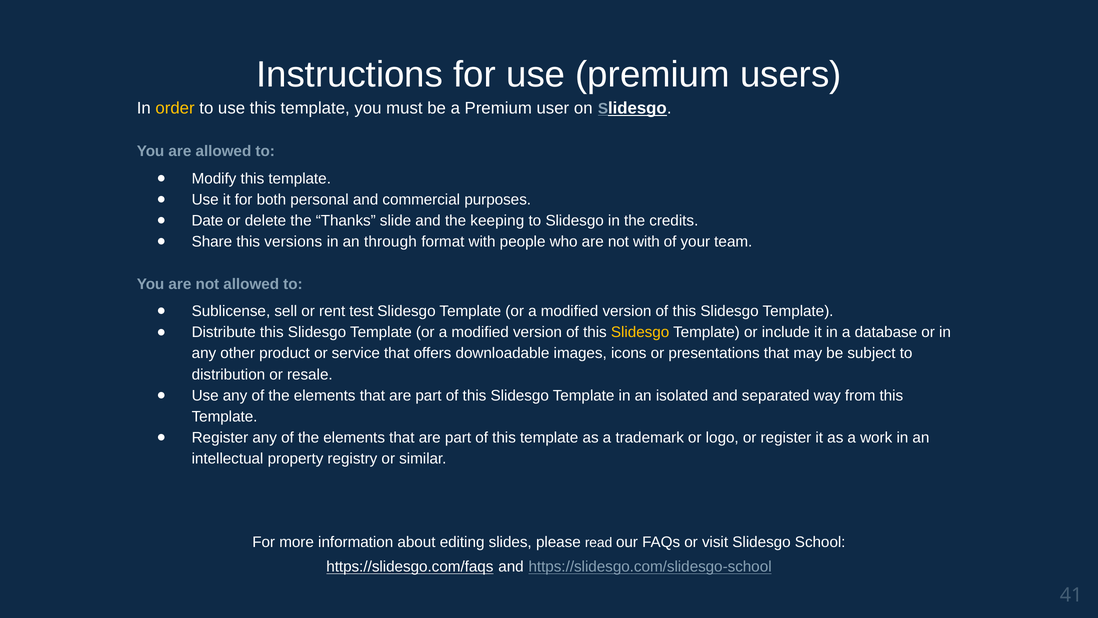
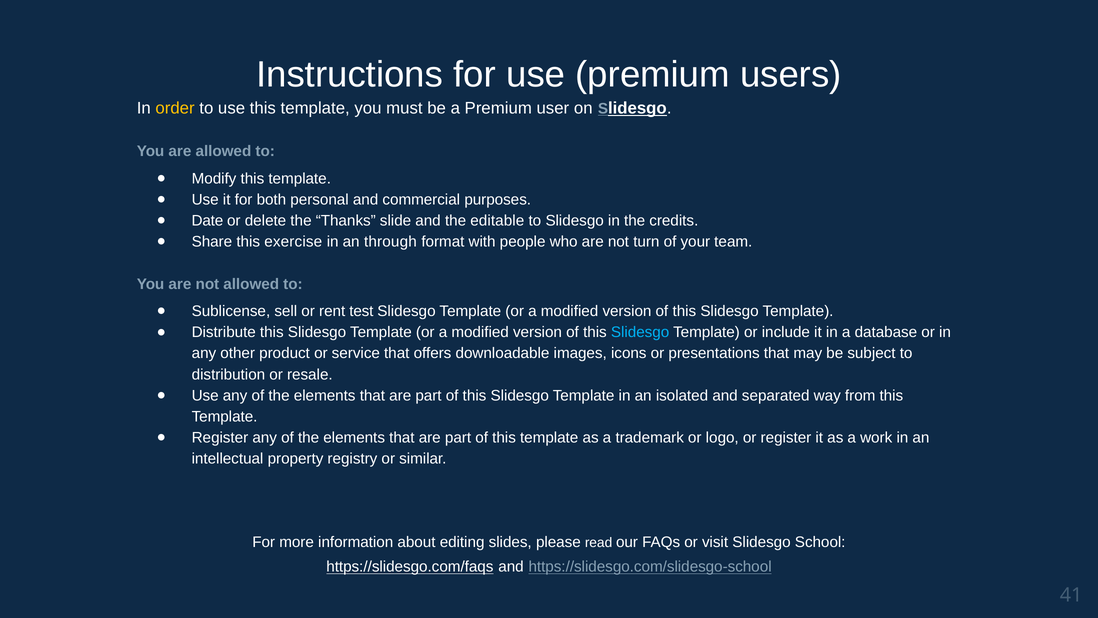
keeping: keeping -> editable
versions: versions -> exercise
not with: with -> turn
Slidesgo at (640, 332) colour: yellow -> light blue
